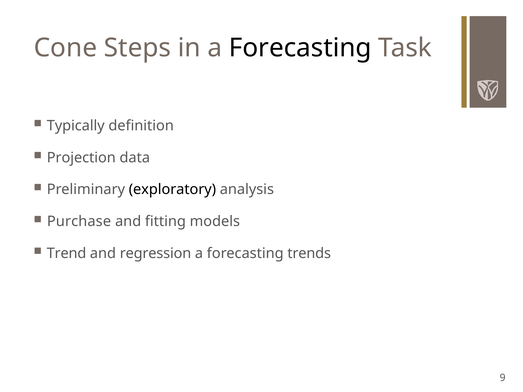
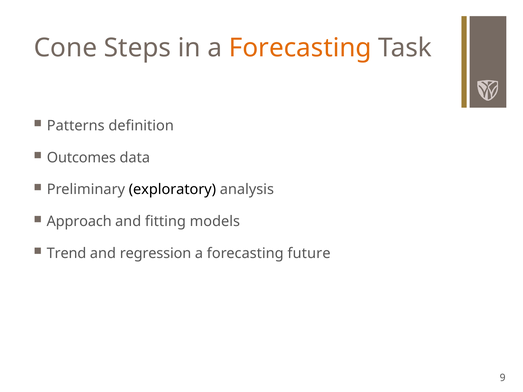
Forecasting at (300, 48) colour: black -> orange
Typically: Typically -> Patterns
Projection: Projection -> Outcomes
Purchase: Purchase -> Approach
trends: trends -> future
